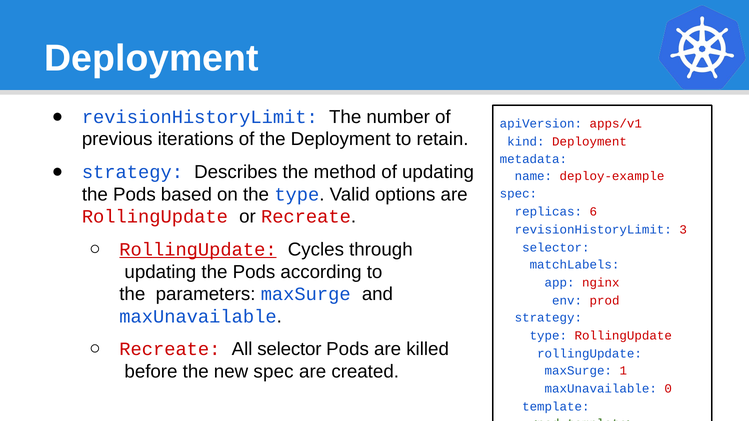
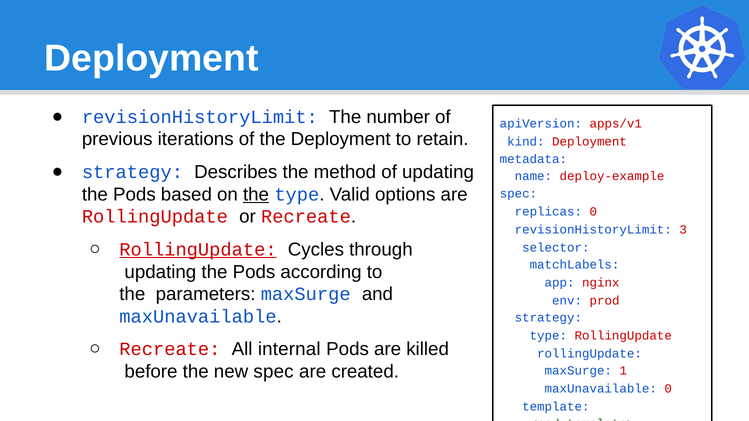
the at (256, 194) underline: none -> present
replicas 6: 6 -> 0
All selector: selector -> internal
